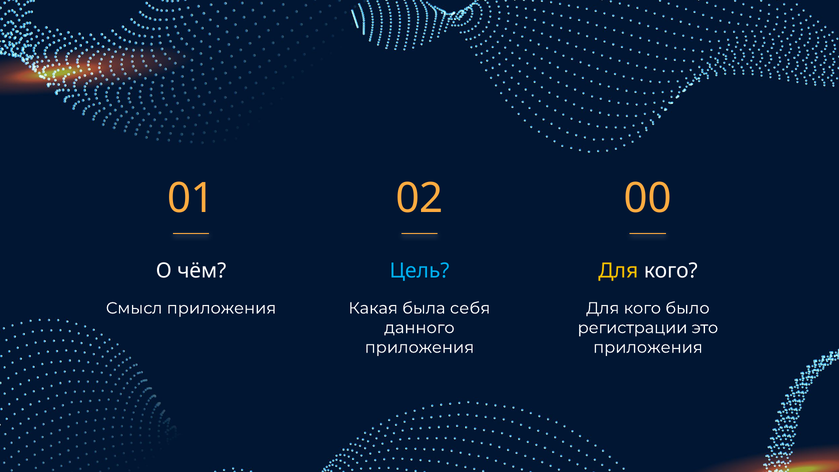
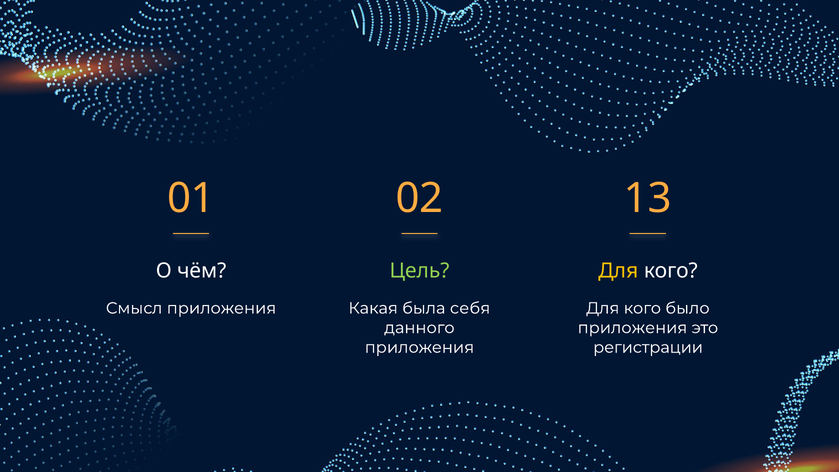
00: 00 -> 13
Цель colour: light blue -> light green
регистрации at (633, 328): регистрации -> приложения
приложения at (648, 347): приложения -> регистрации
